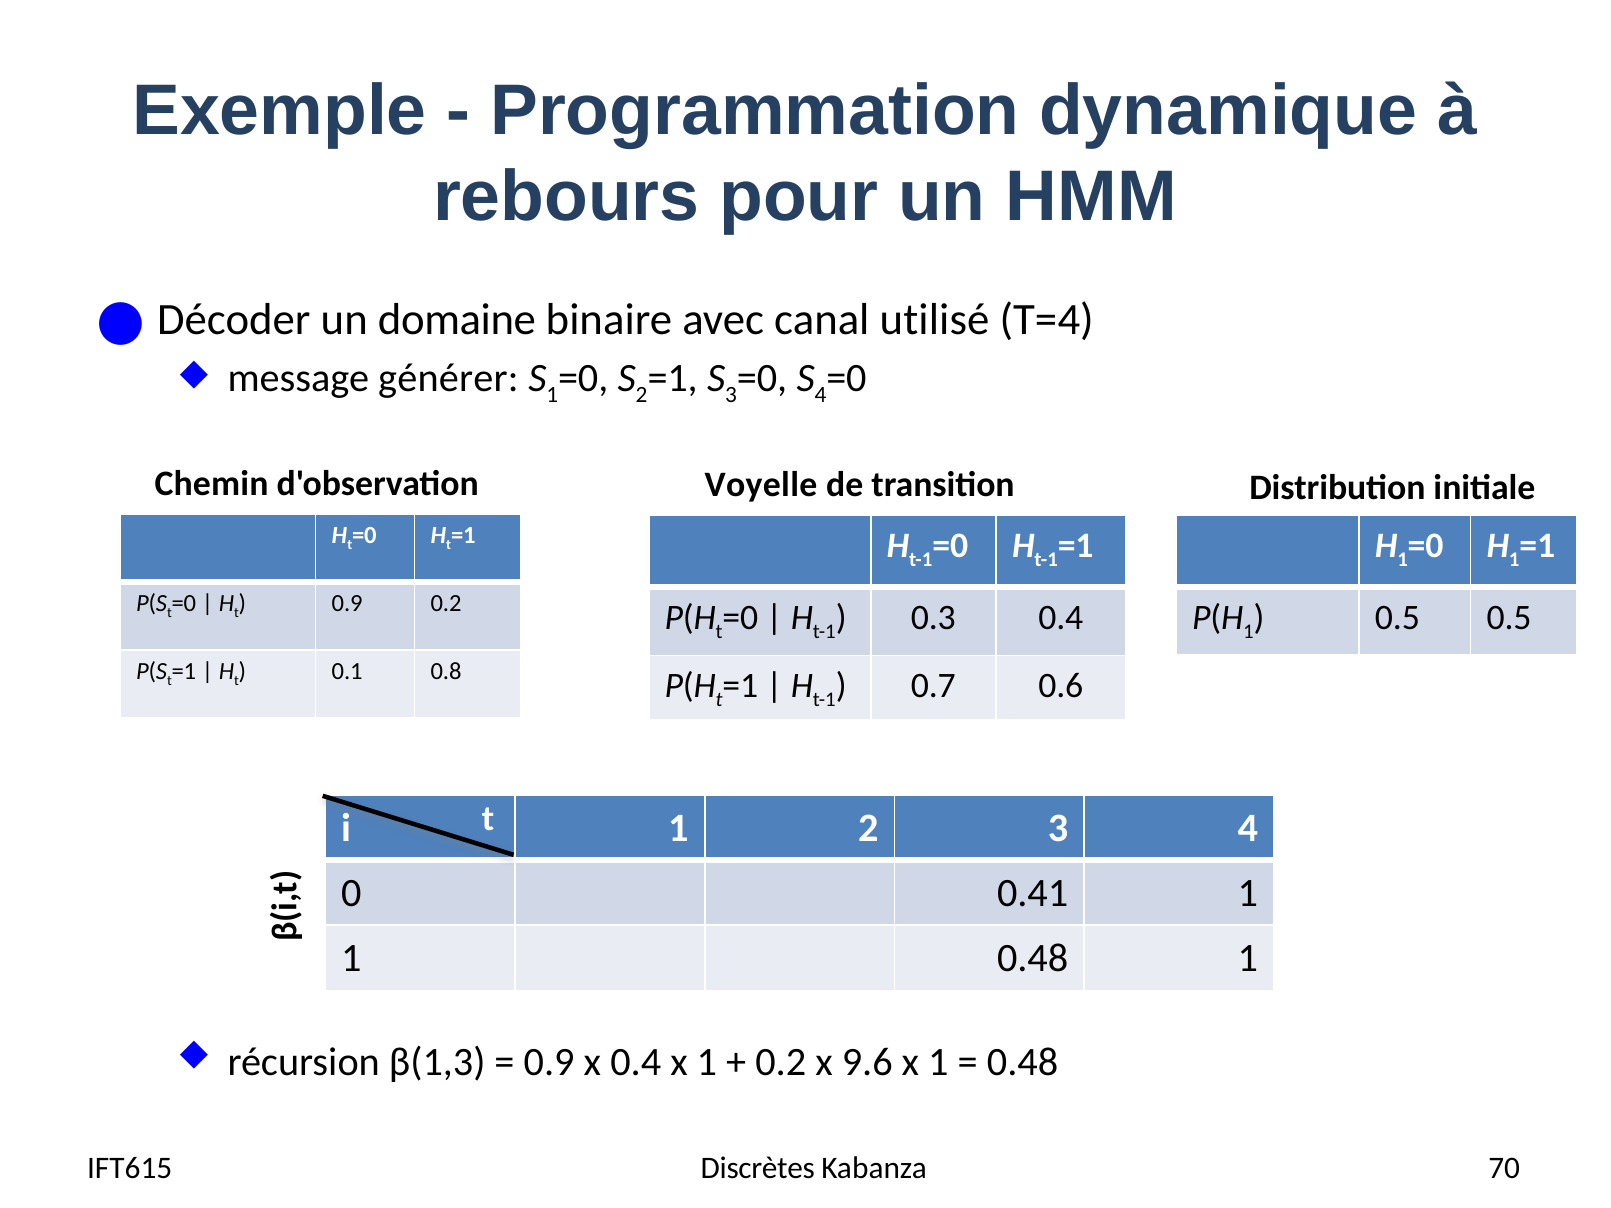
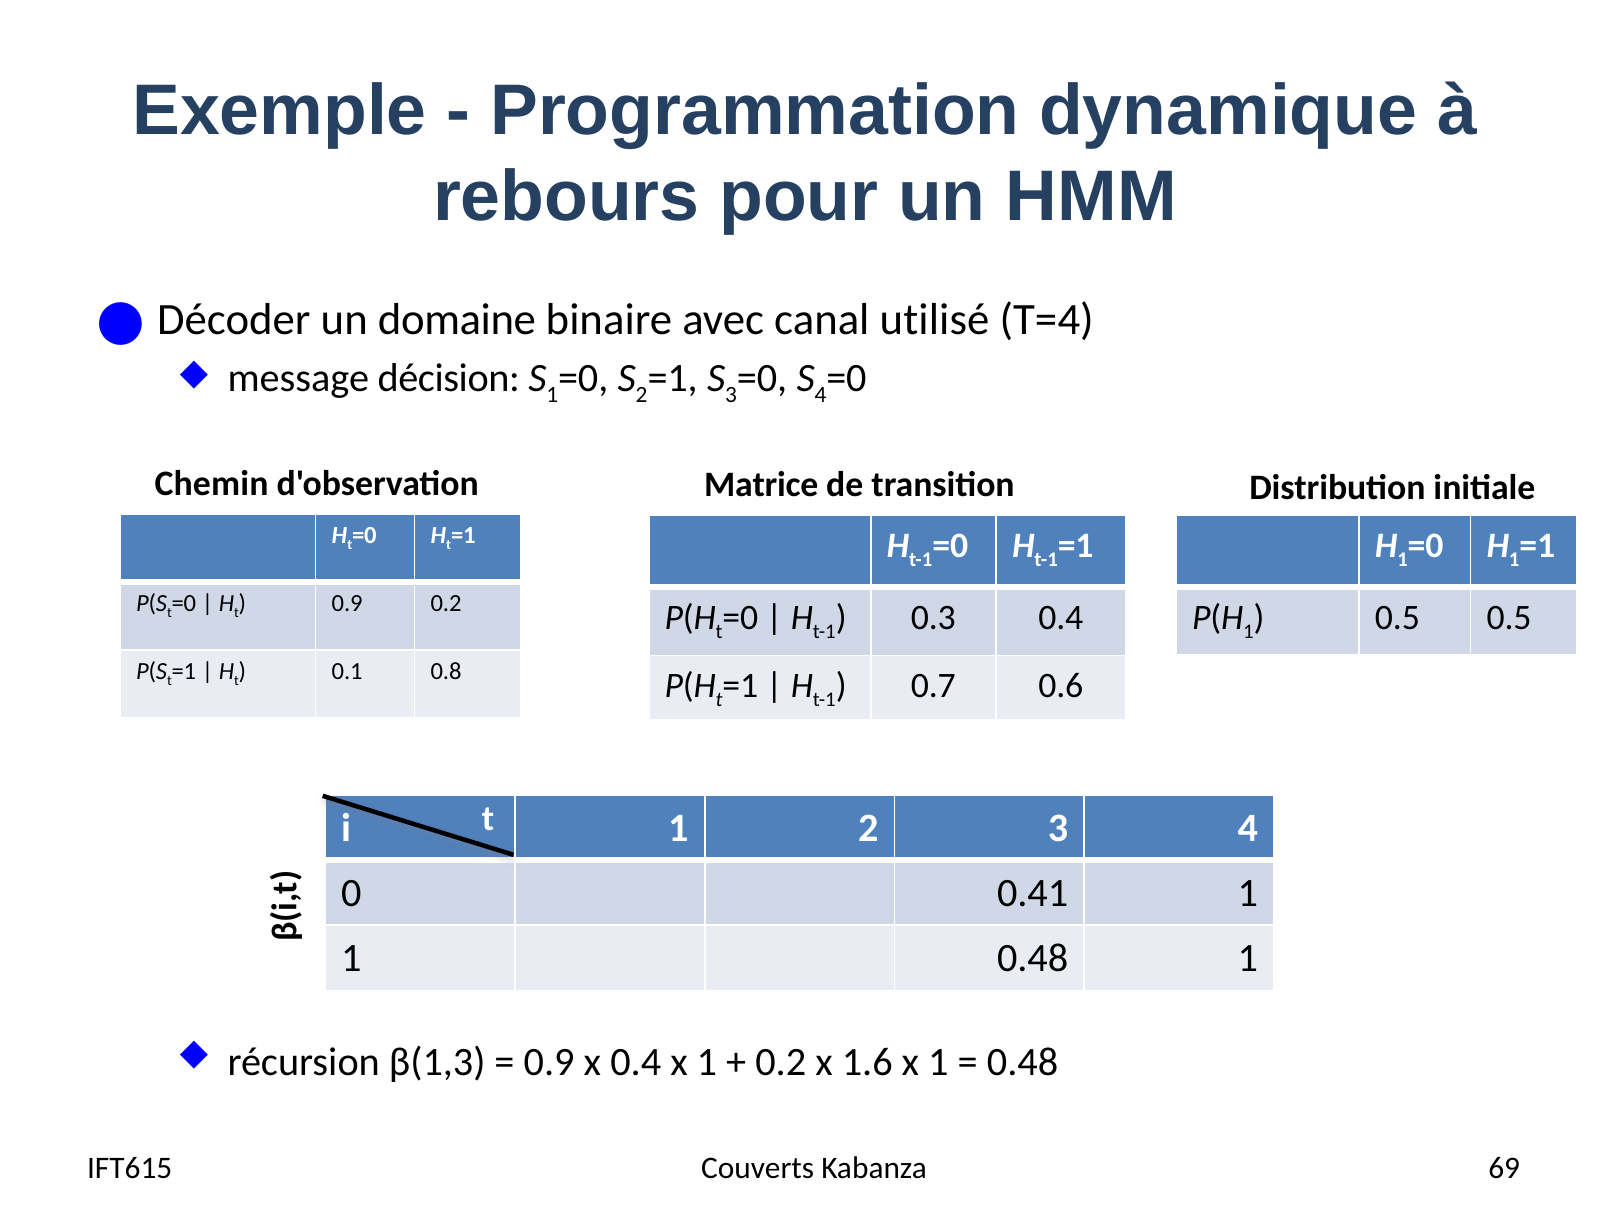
générer: générer -> décision
Voyelle: Voyelle -> Matrice
9.6: 9.6 -> 1.6
Discrètes: Discrètes -> Couverts
70: 70 -> 69
